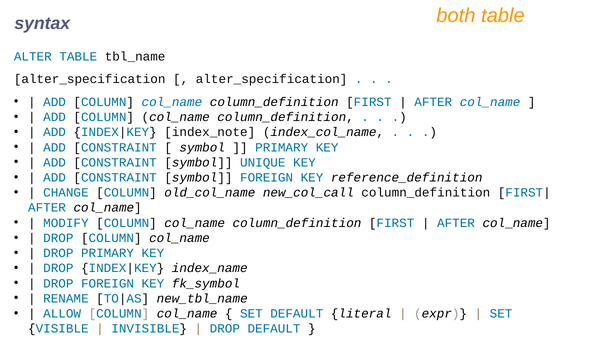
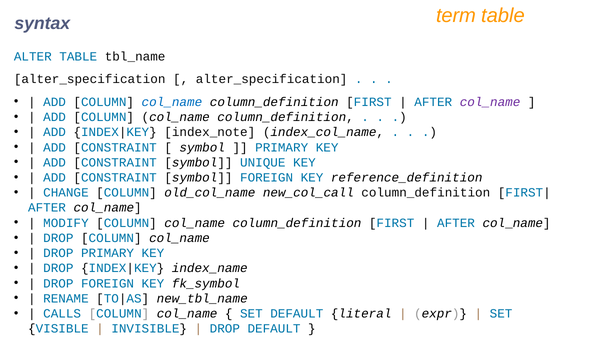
both: both -> term
col_name at (490, 102) colour: blue -> purple
ALLOW: ALLOW -> CALLS
